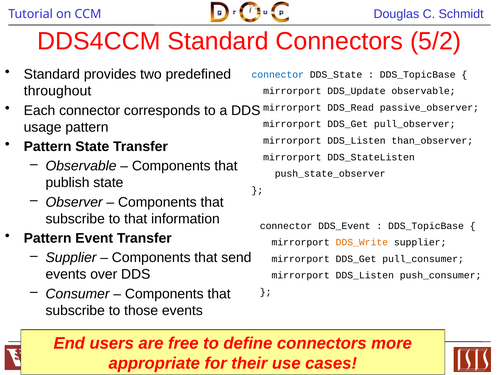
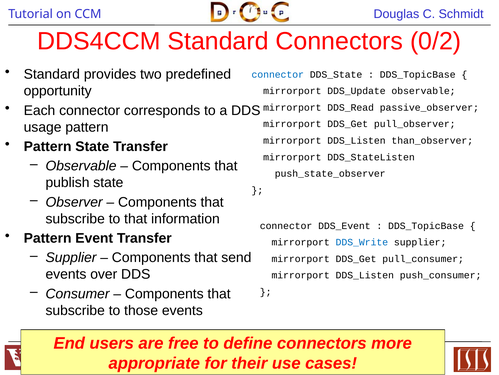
5/2: 5/2 -> 0/2
throughout: throughout -> opportunity
DDS_Write colour: orange -> blue
